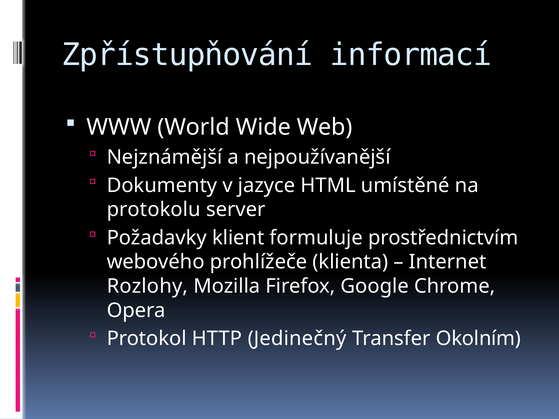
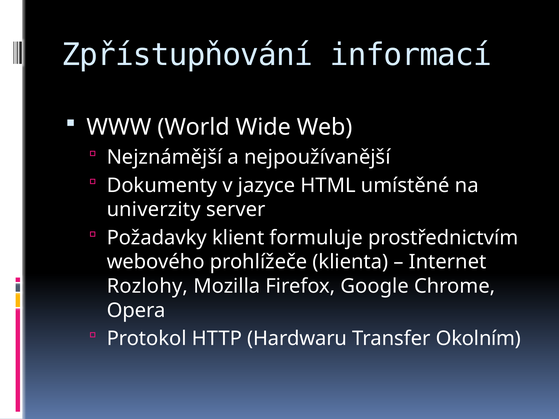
protokolu: protokolu -> univerzity
Jedinečný: Jedinečný -> Hardwaru
